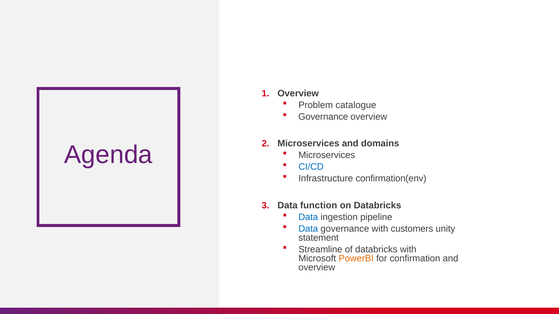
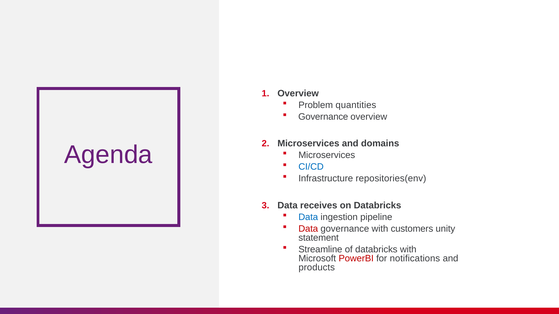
catalogue: catalogue -> quantities
confirmation(env: confirmation(env -> repositories(env
function: function -> receives
Data at (308, 229) colour: blue -> red
PowerBI colour: orange -> red
confirmation: confirmation -> notifications
overview at (317, 268): overview -> products
